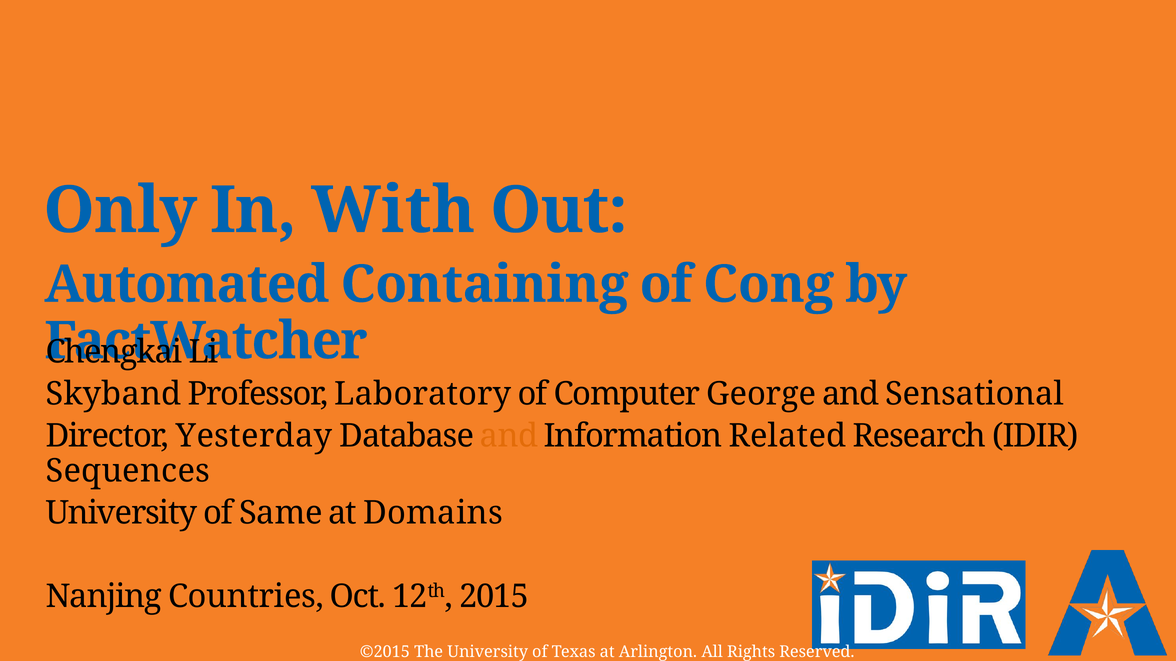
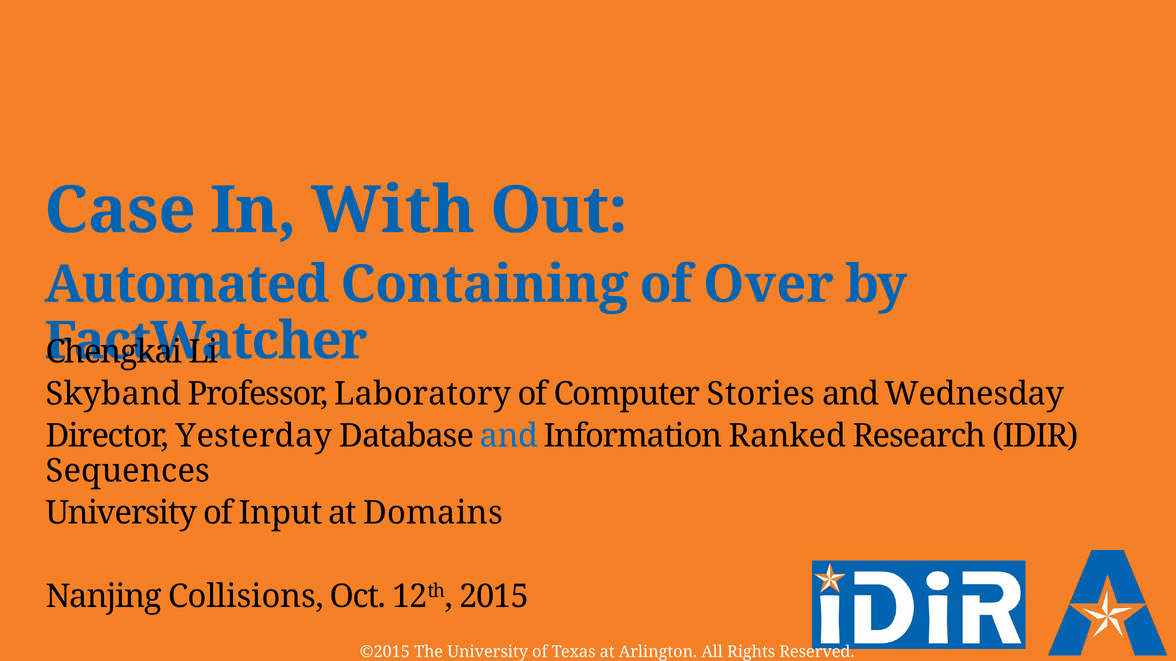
Only: Only -> Case
Cong: Cong -> Over
George: George -> Stories
Sensational: Sensational -> Wednesday
and at (509, 436) colour: orange -> blue
Related: Related -> Ranked
Same: Same -> Input
Countries: Countries -> Collisions
